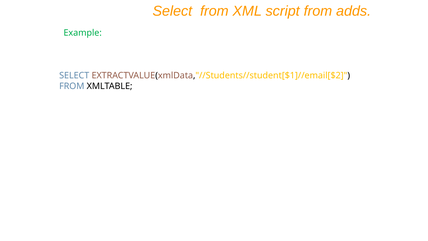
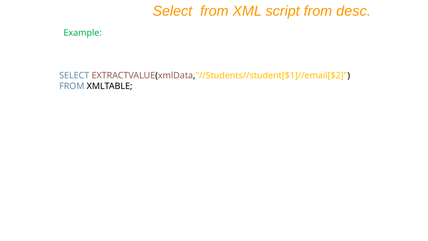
adds: adds -> desc
